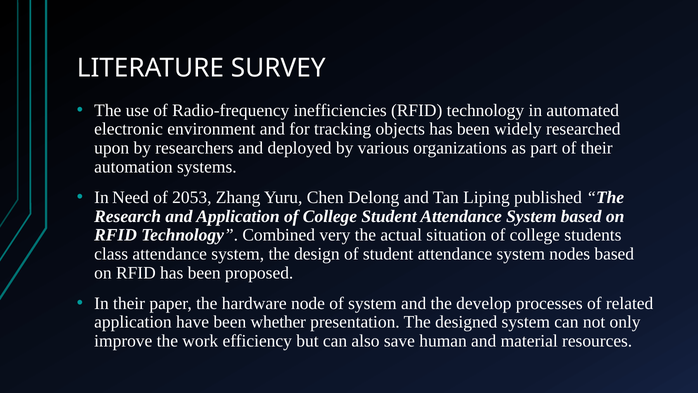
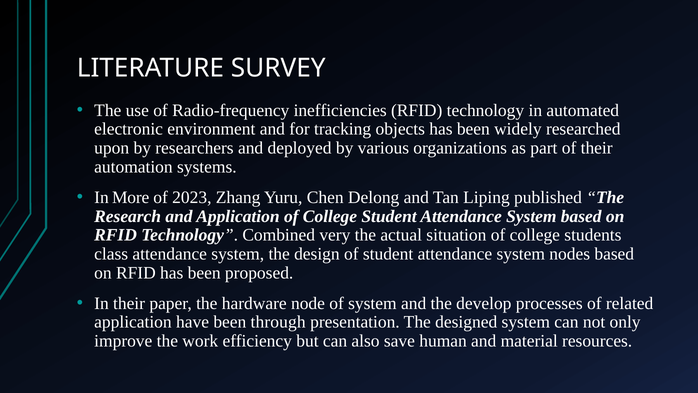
Need: Need -> More
2053: 2053 -> 2023
whether: whether -> through
